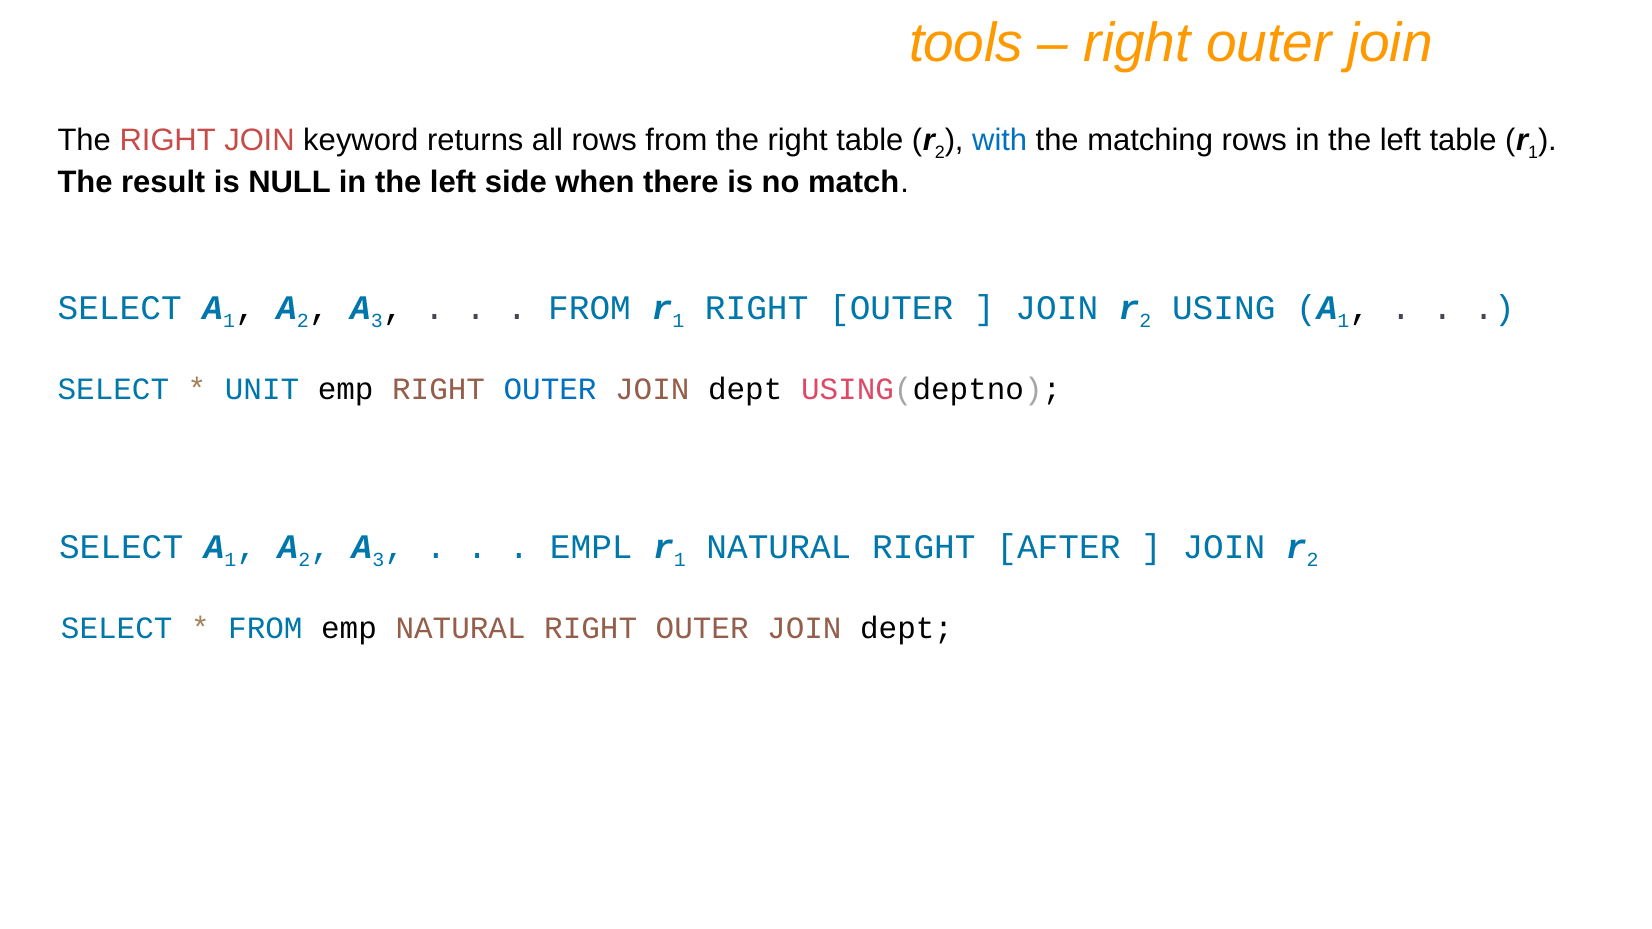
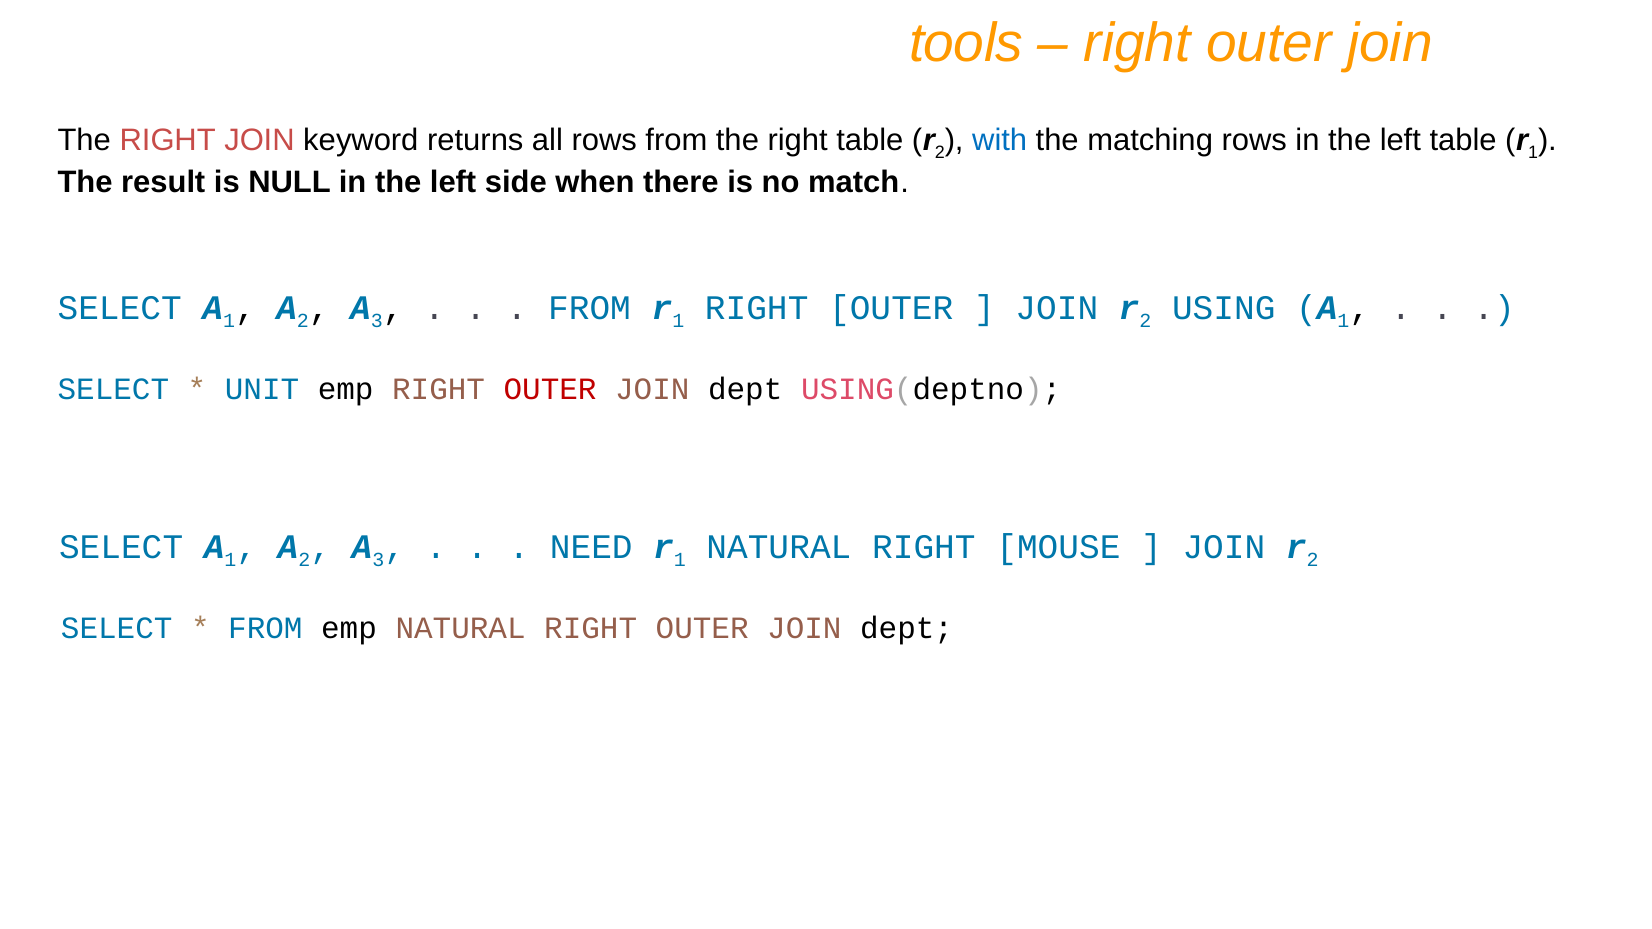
OUTER at (550, 390) colour: blue -> red
EMPL: EMPL -> NEED
AFTER: AFTER -> MOUSE
